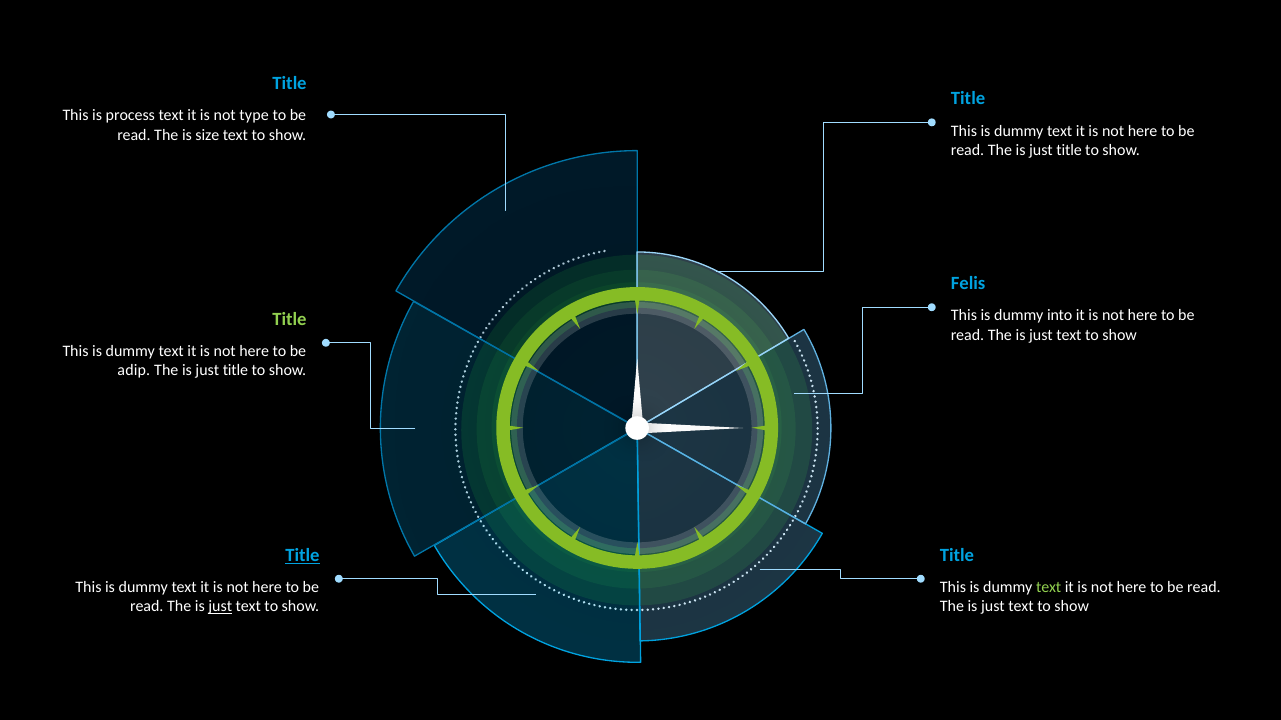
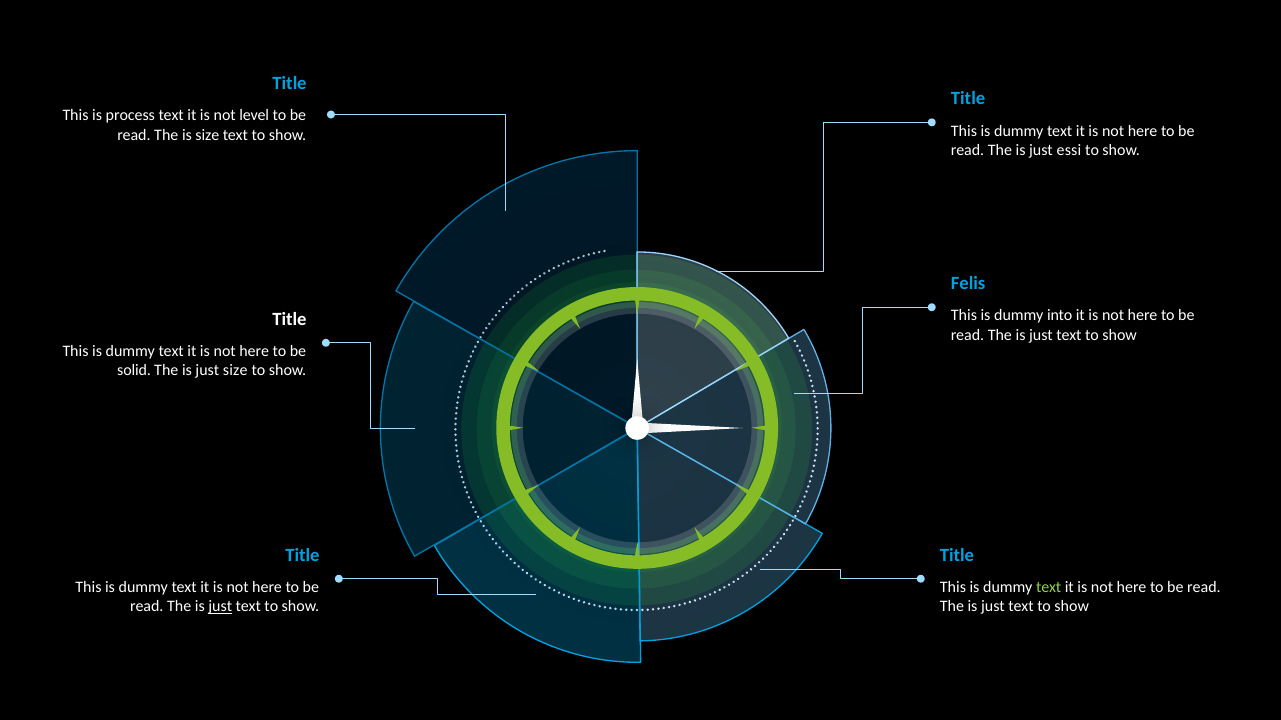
type: type -> level
title at (1069, 150): title -> essi
Title at (290, 319) colour: light green -> white
adip: adip -> solid
title at (235, 371): title -> size
Title at (302, 556) underline: present -> none
